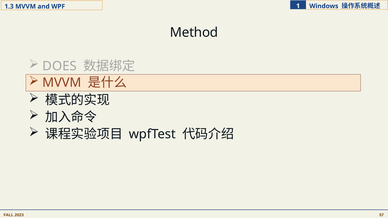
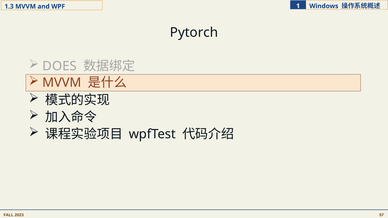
Method: Method -> Pytorch
